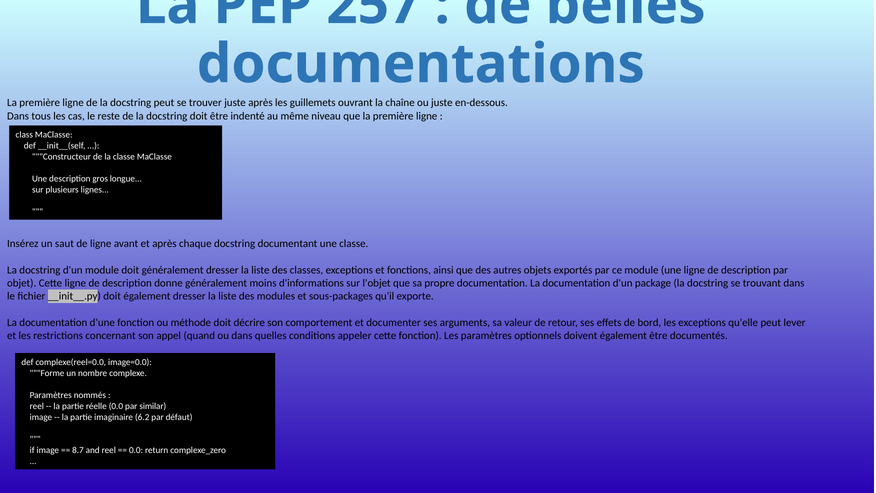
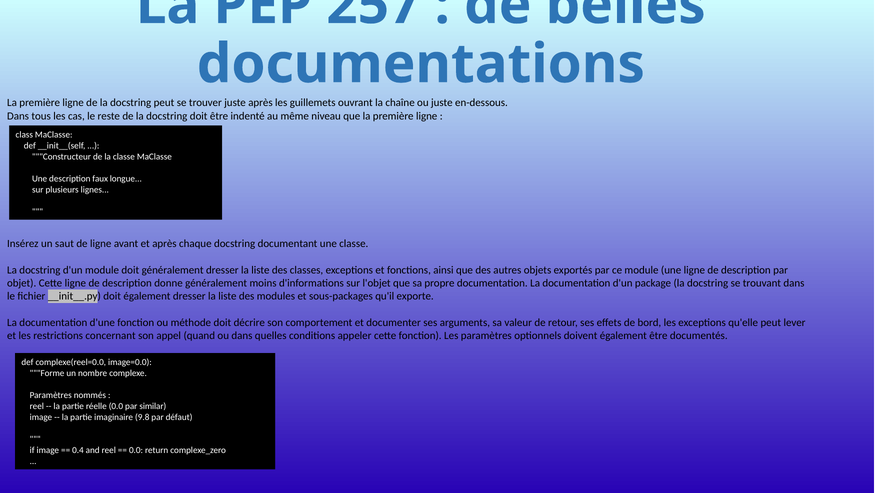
gros: gros -> faux
6.2: 6.2 -> 9.8
8.7: 8.7 -> 0.4
